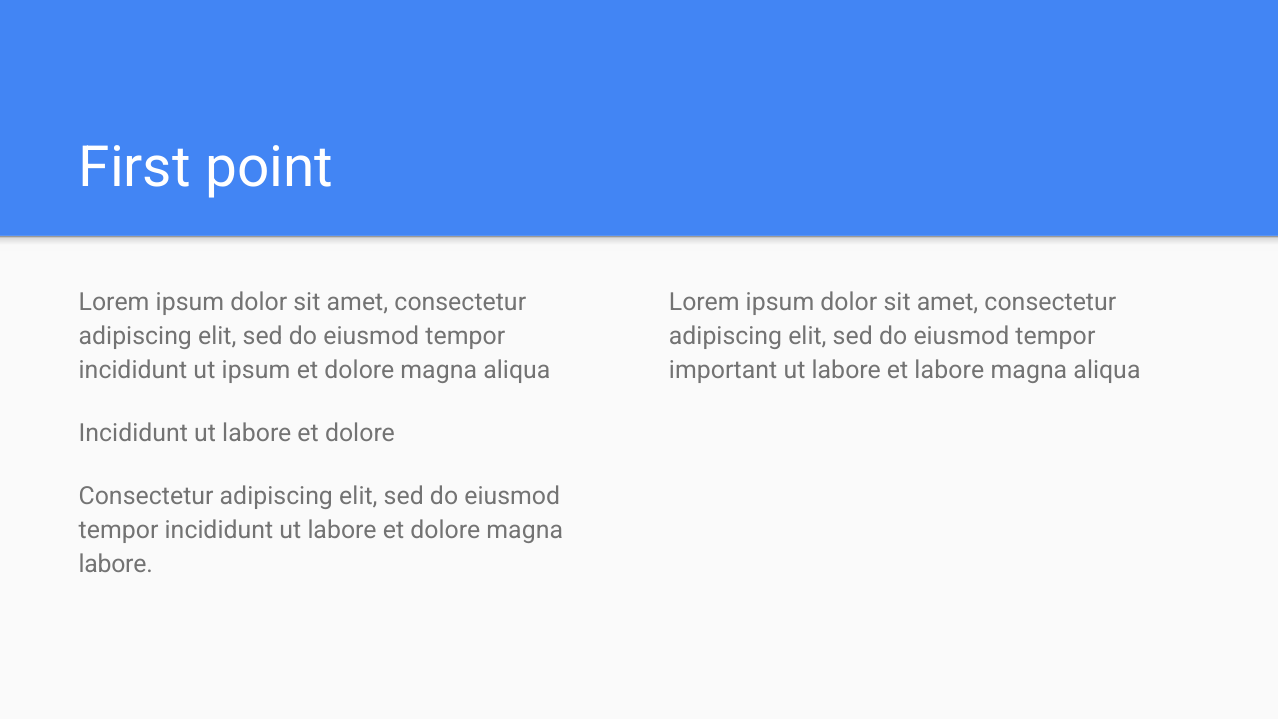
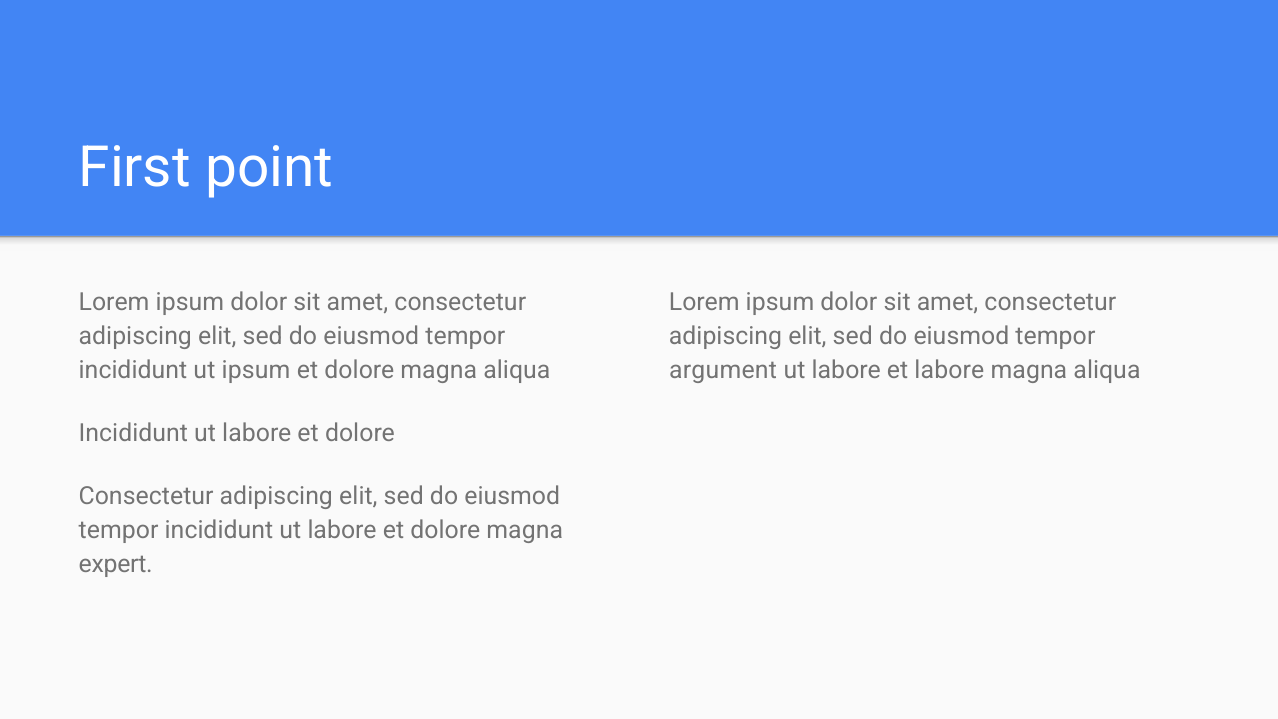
important: important -> argument
labore at (116, 564): labore -> expert
